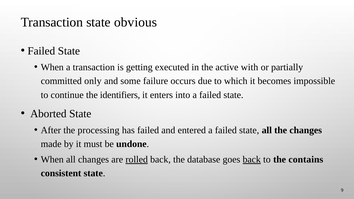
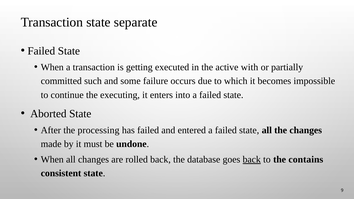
obvious: obvious -> separate
only: only -> such
identifiers: identifiers -> executing
rolled underline: present -> none
